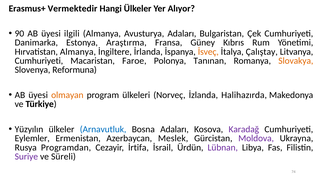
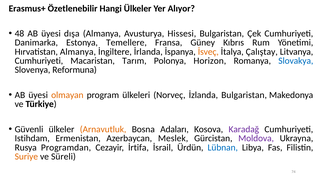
Vermektedir: Vermektedir -> Özetlenebilir
90: 90 -> 48
ilgili: ilgili -> dışa
Avusturya Adaları: Adaları -> Hissesi
Araştırma: Araştırma -> Temellere
Faroe: Faroe -> Tarım
Tanınan: Tanınan -> Horizon
Slovakya colour: orange -> blue
İzlanda Halihazırda: Halihazırda -> Bulgaristan
Yüzyılın: Yüzyılın -> Güvenli
Arnavutluk colour: blue -> orange
Eylemler: Eylemler -> Istihdam
Lübnan colour: purple -> blue
Suriye colour: purple -> orange
